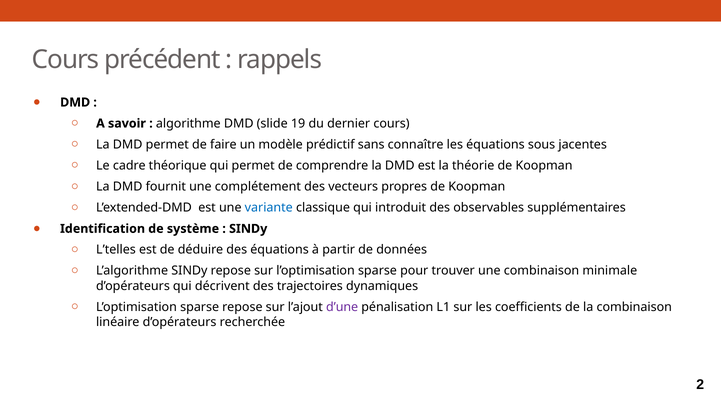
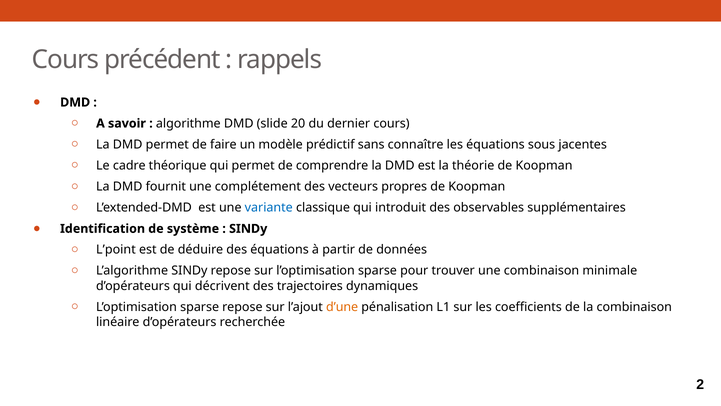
19: 19 -> 20
L’telles: L’telles -> L’point
d’une colour: purple -> orange
